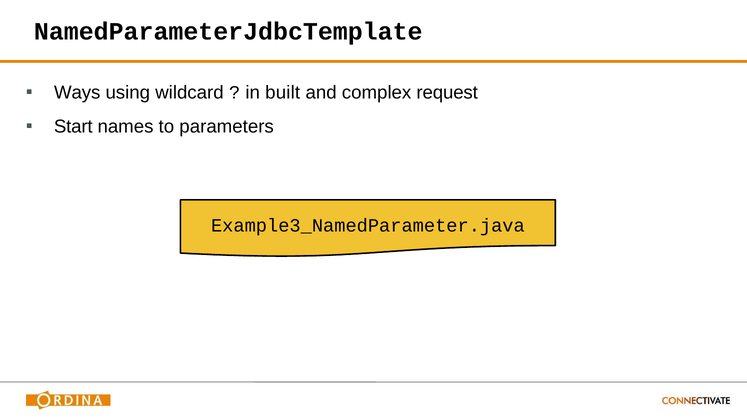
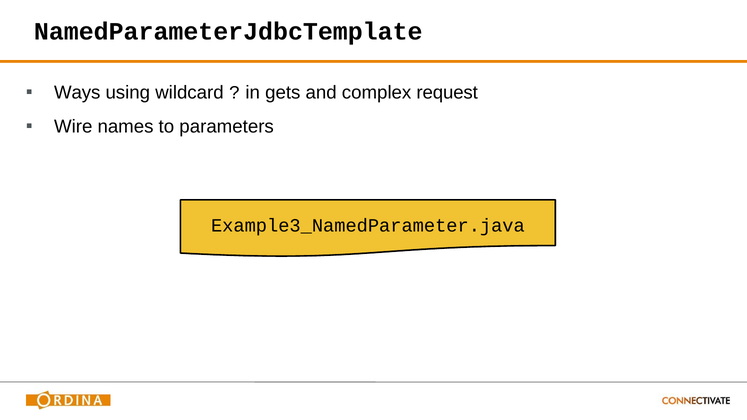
built: built -> gets
Start: Start -> Wire
